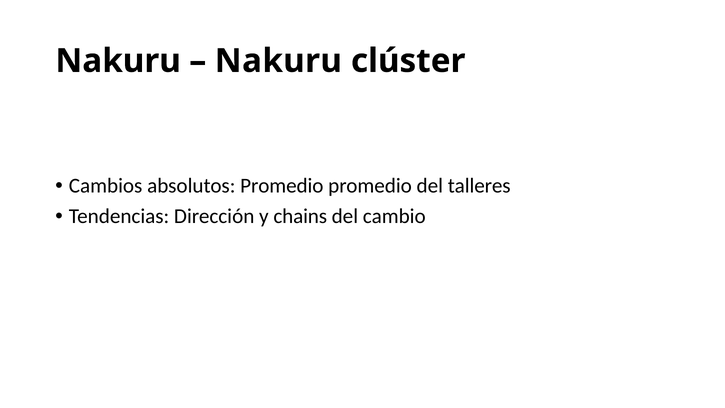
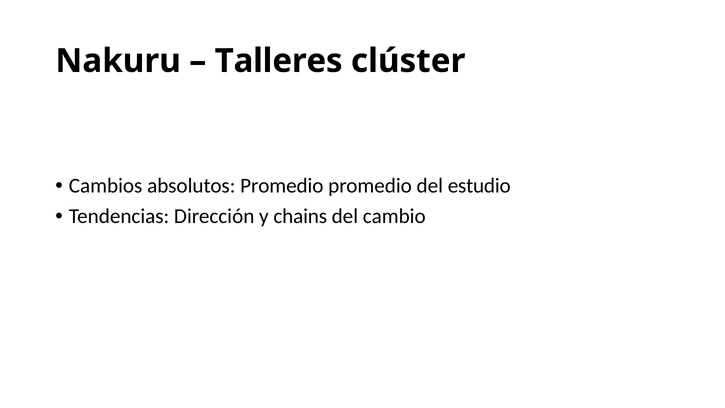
Nakuru at (278, 61): Nakuru -> Talleres
talleres: talleres -> estudio
